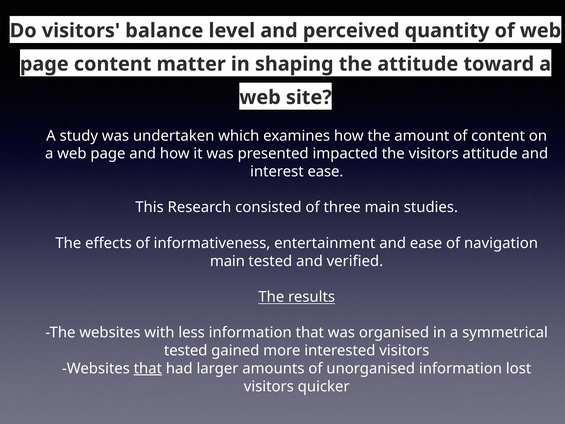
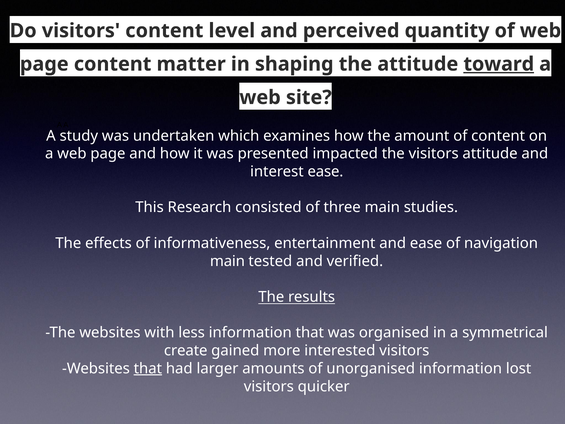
visitors balance: balance -> content
toward underline: none -> present
tested at (186, 350): tested -> create
